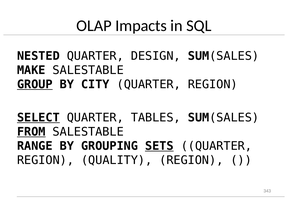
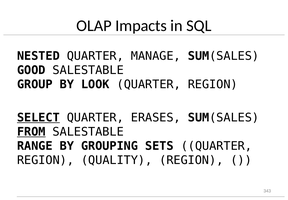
DESIGN: DESIGN -> MANAGE
MAKE: MAKE -> GOOD
GROUP underline: present -> none
CITY: CITY -> LOOK
TABLES: TABLES -> ERASES
SETS underline: present -> none
